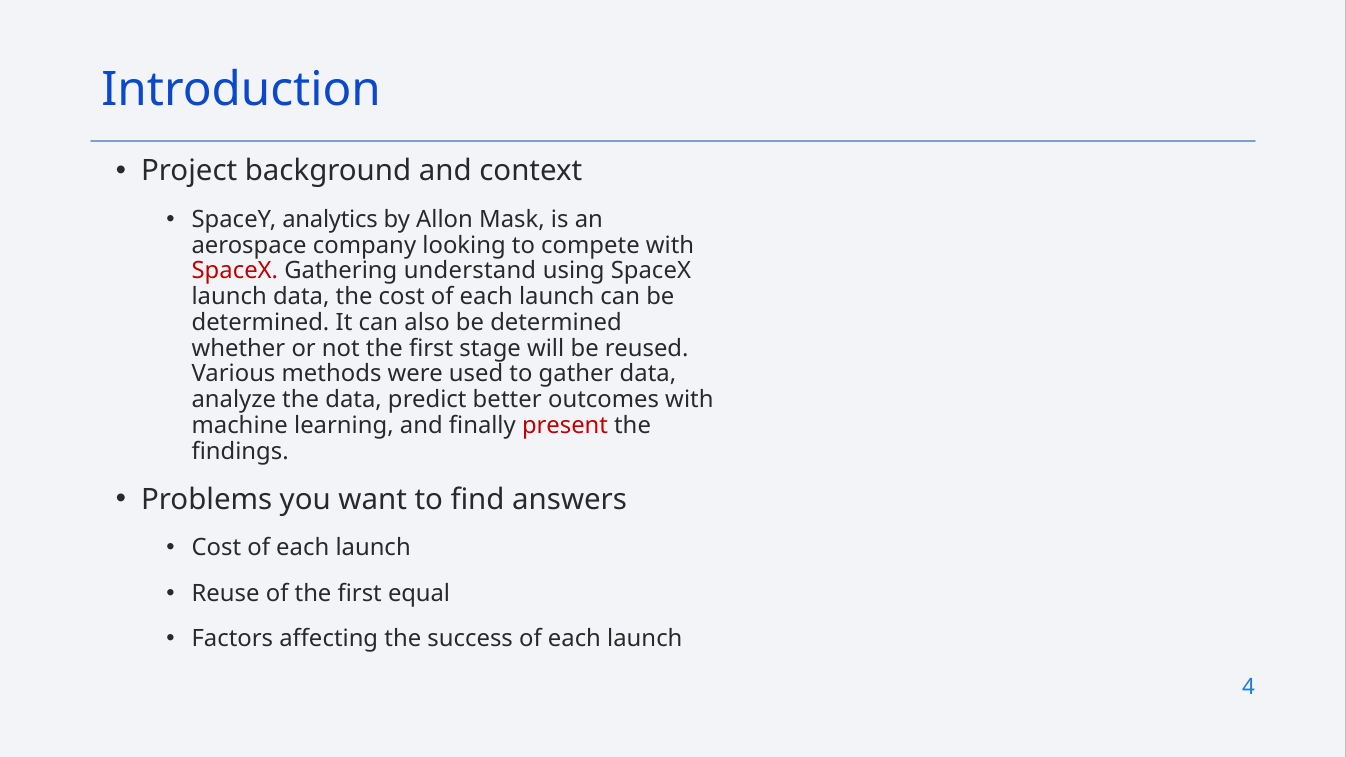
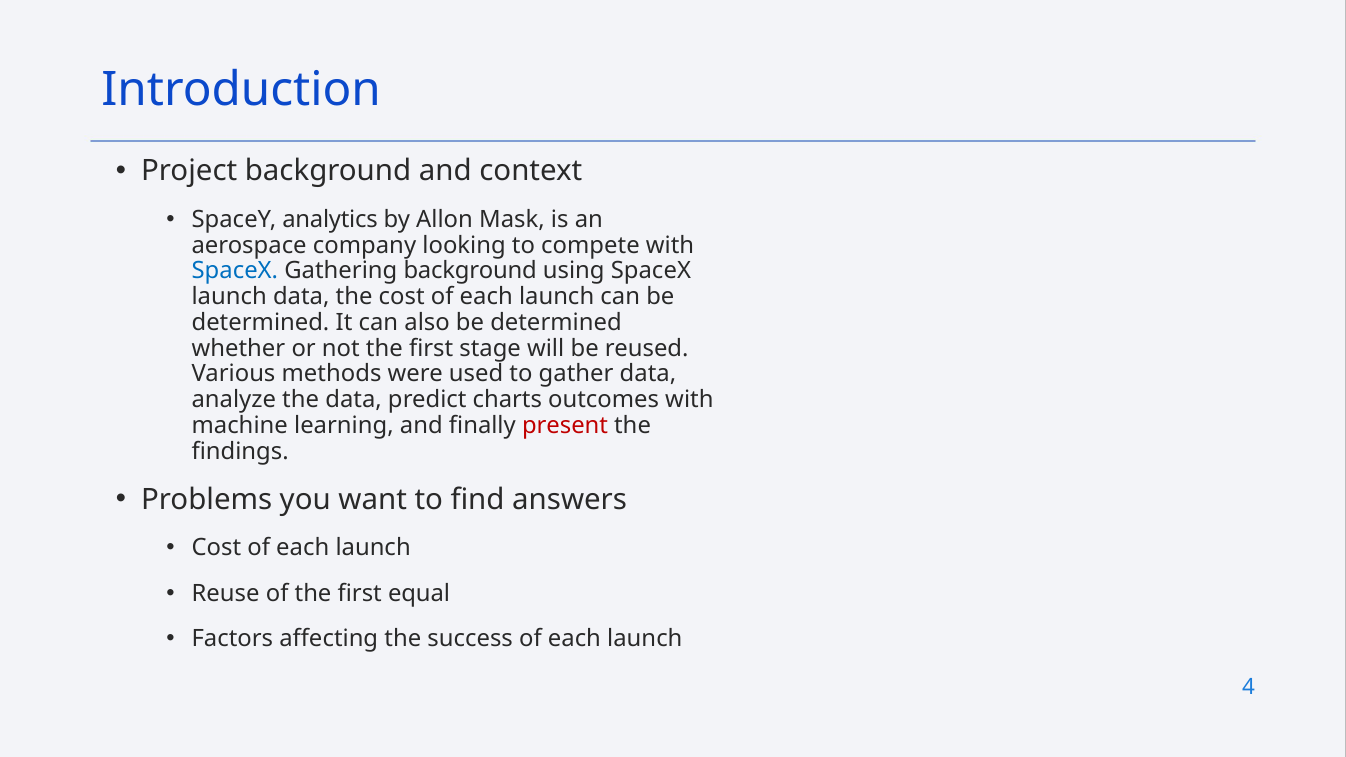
SpaceX at (235, 271) colour: red -> blue
Gathering understand: understand -> background
better: better -> charts
